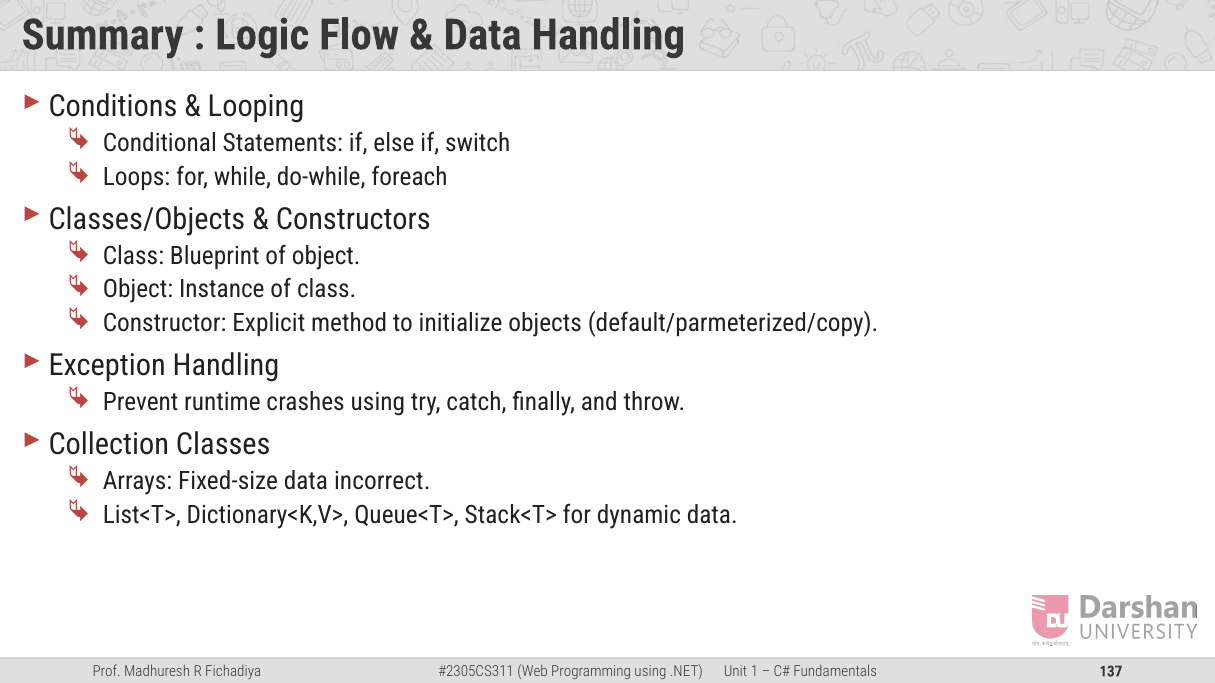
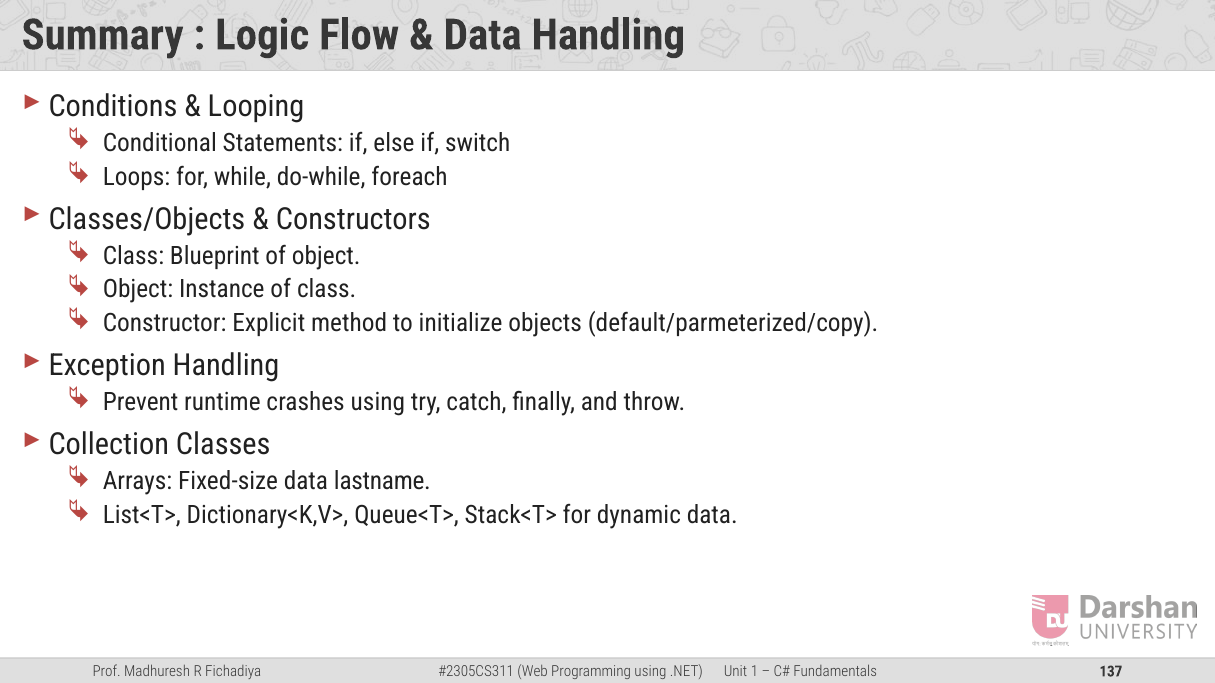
incorrect: incorrect -> lastname
